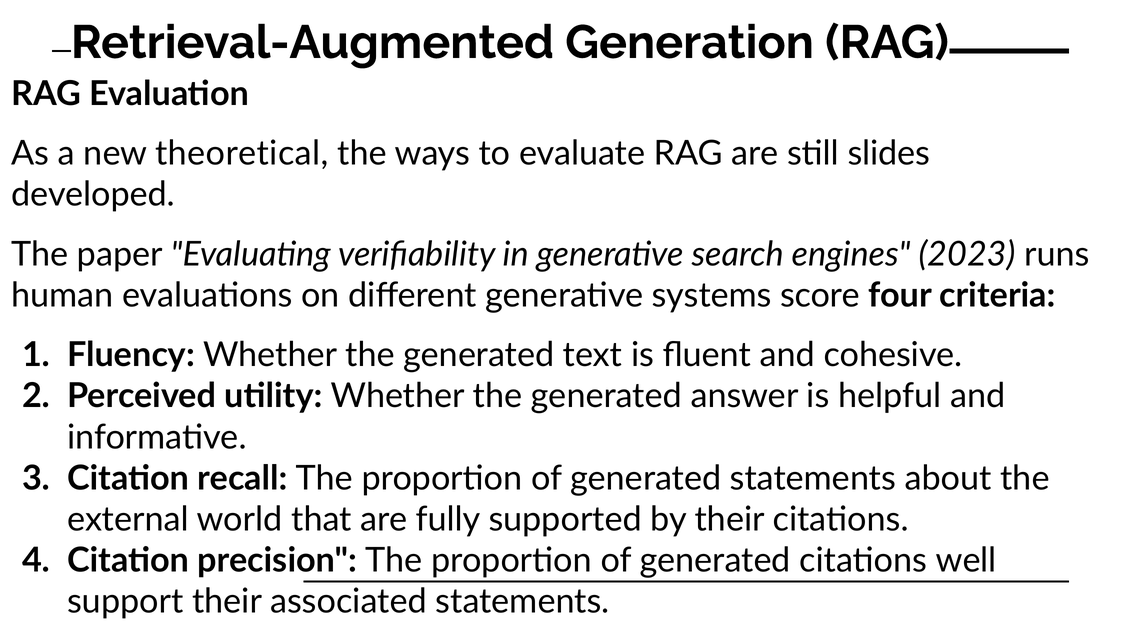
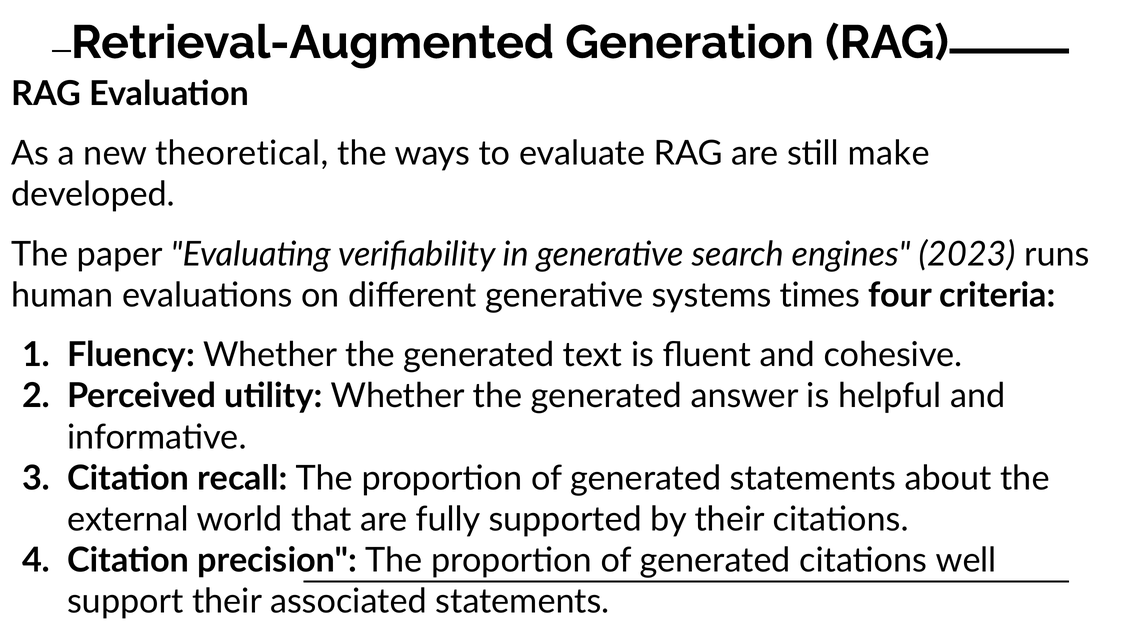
slides: slides -> make
score: score -> times
